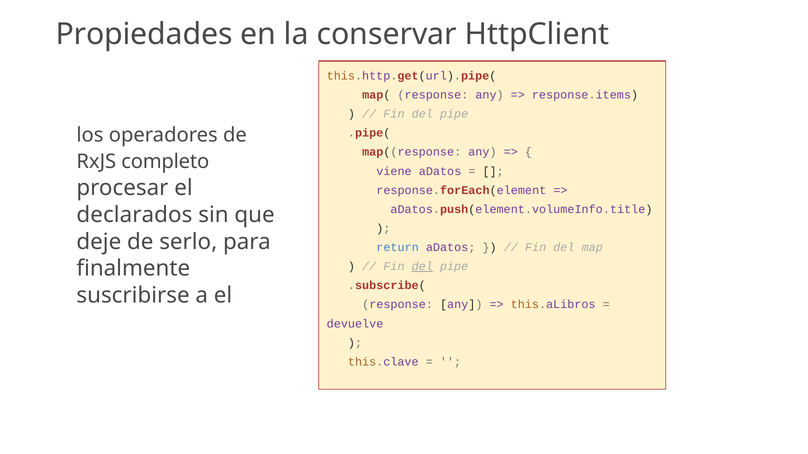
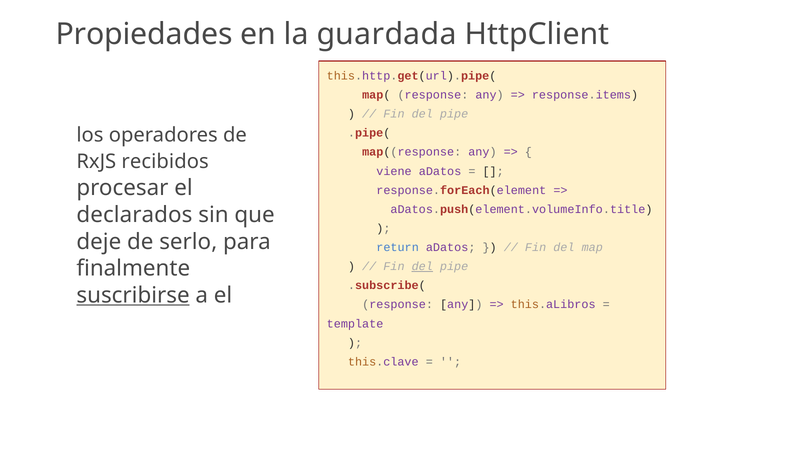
conservar: conservar -> guardada
completo: completo -> recibidos
suscribirse underline: none -> present
devuelve: devuelve -> template
